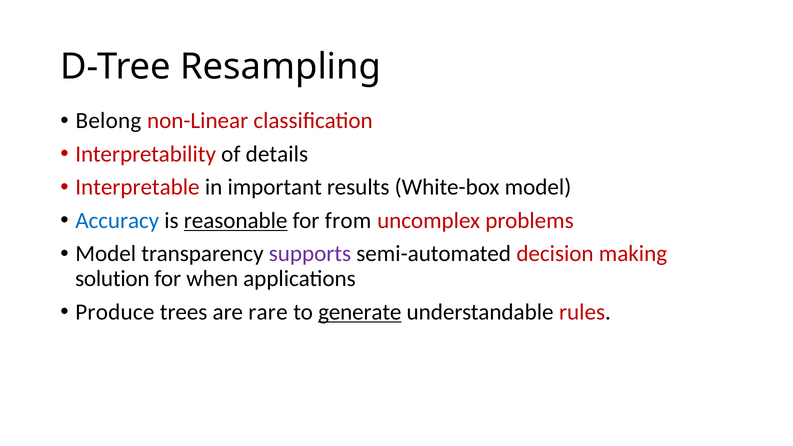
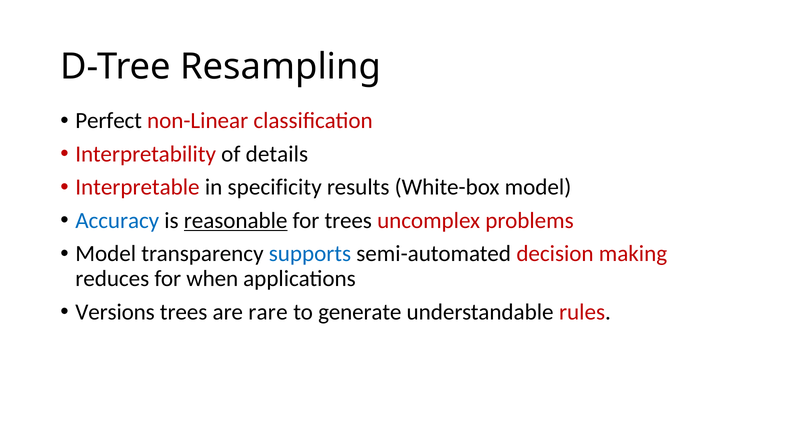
Belong: Belong -> Perfect
important: important -> specificity
for from: from -> trees
supports colour: purple -> blue
solution: solution -> reduces
Produce: Produce -> Versions
generate underline: present -> none
